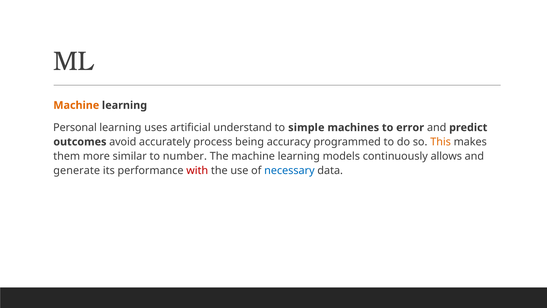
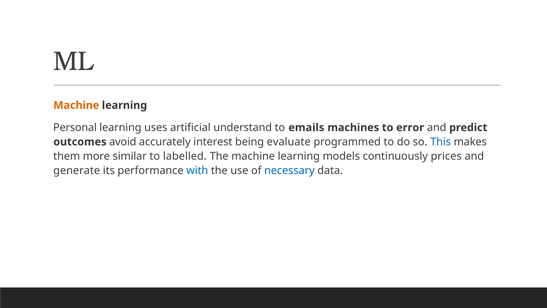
simple: simple -> emails
process: process -> interest
accuracy: accuracy -> evaluate
This colour: orange -> blue
number: number -> labelled
allows: allows -> prices
with colour: red -> blue
